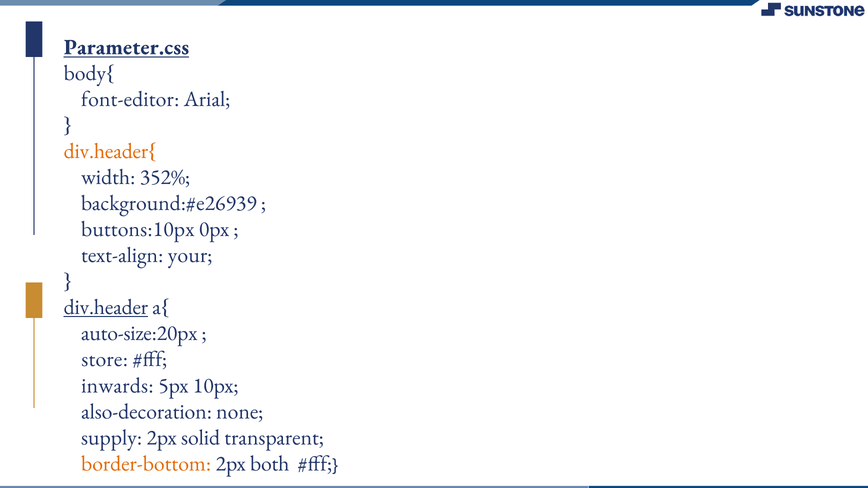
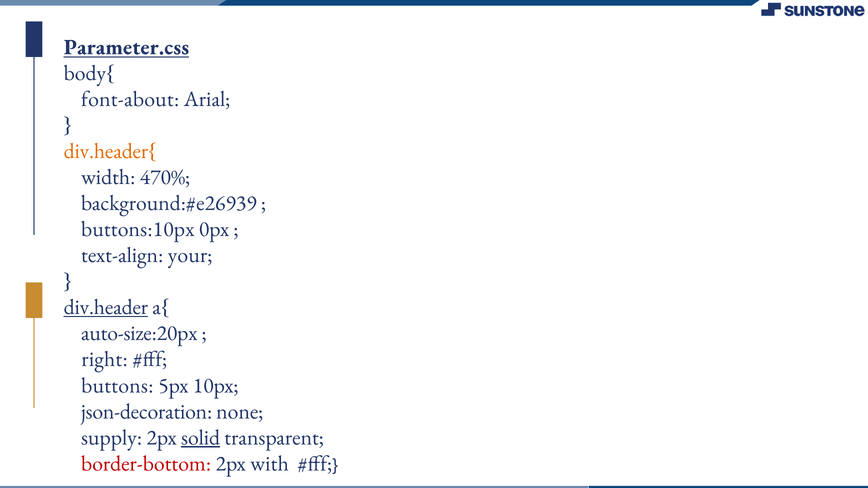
font-editor: font-editor -> font-about
352%: 352% -> 470%
store: store -> right
inwards: inwards -> buttons
also-decoration: also-decoration -> json-decoration
solid underline: none -> present
border-bottom colour: orange -> red
both: both -> with
